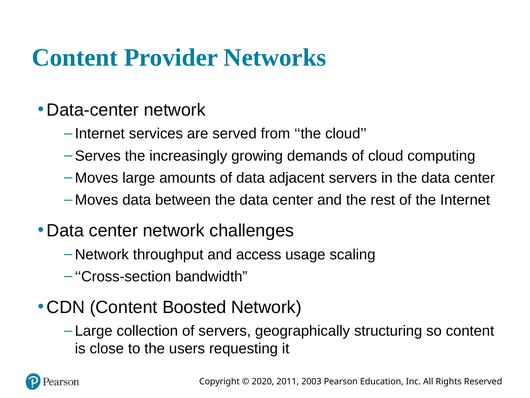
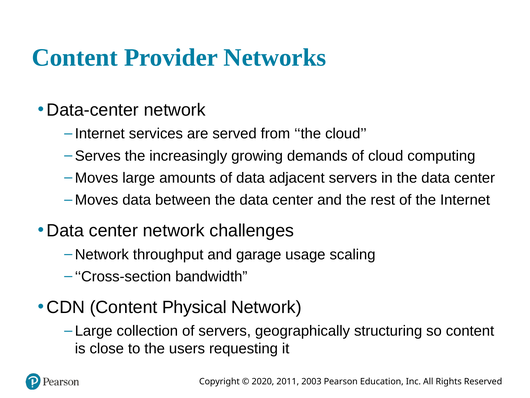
access: access -> garage
Boosted: Boosted -> Physical
